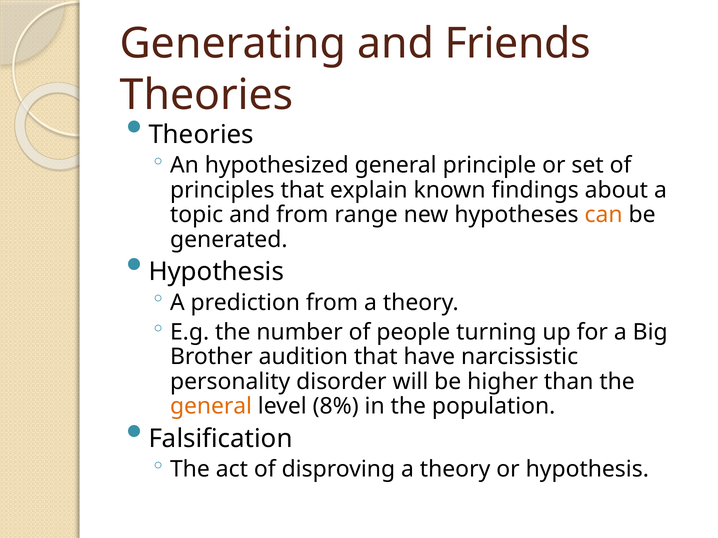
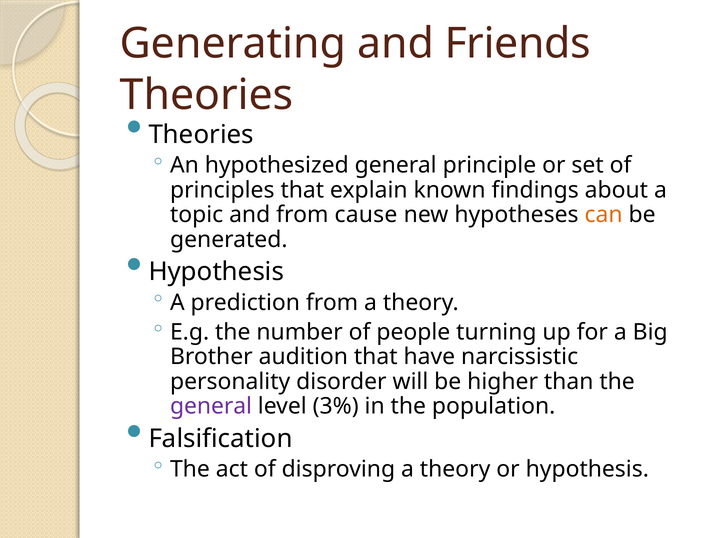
range: range -> cause
general at (211, 407) colour: orange -> purple
8%: 8% -> 3%
